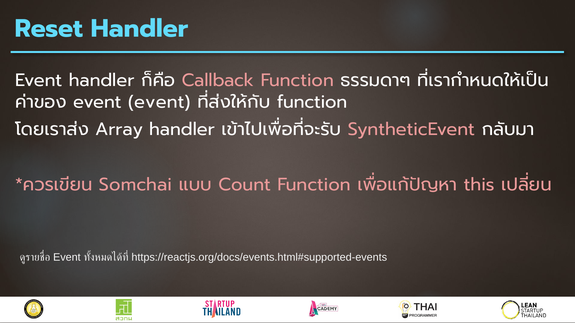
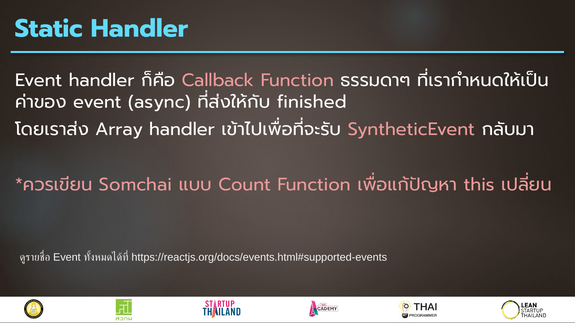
Reset: Reset -> Static
event event: event -> async
function at (312, 102): function -> finished
